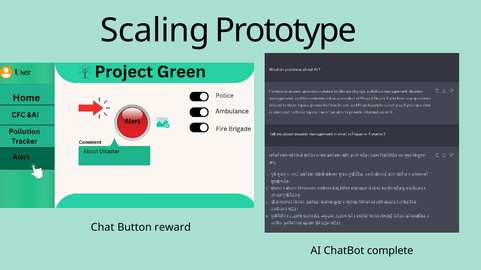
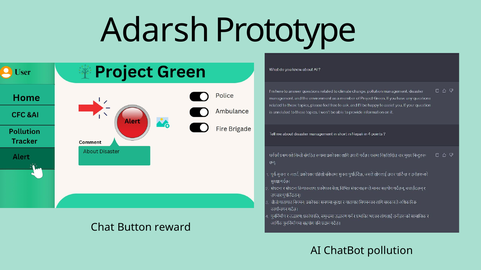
Scaling: Scaling -> Adarsh
complete: complete -> pollution
